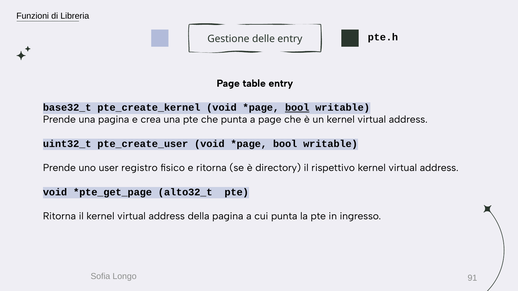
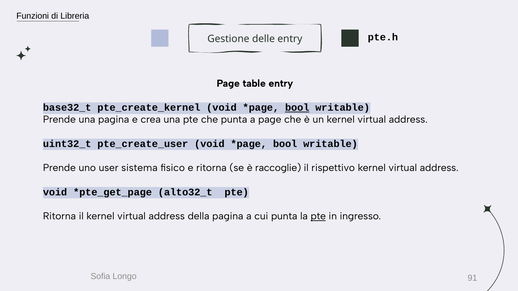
registro: registro -> sistema
directory: directory -> raccoglie
pte at (318, 217) underline: none -> present
